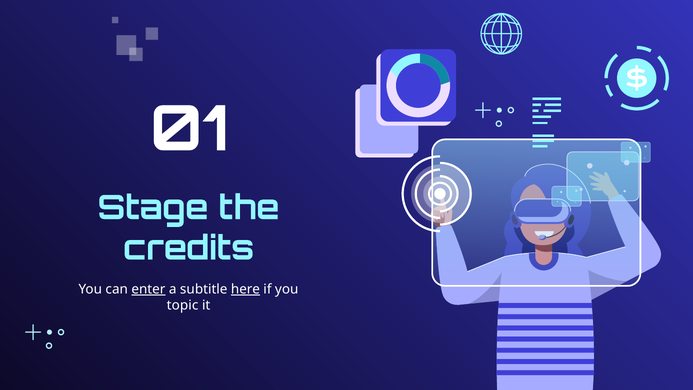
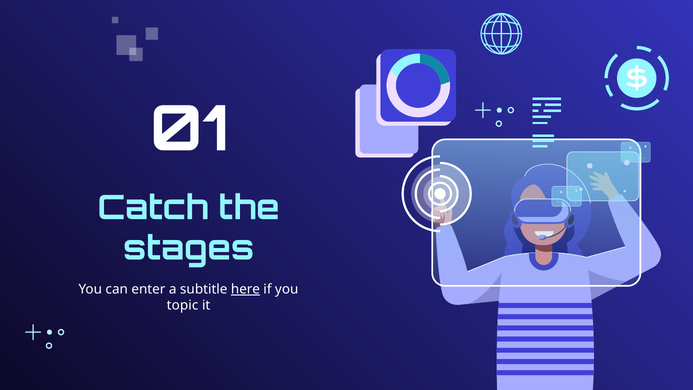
Stage: Stage -> Catch
credits: credits -> stages
enter underline: present -> none
